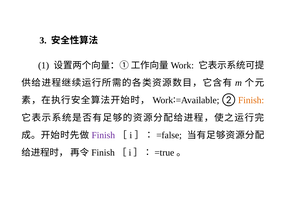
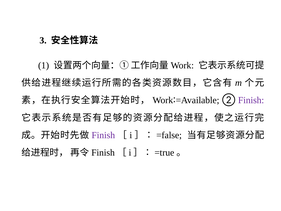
Finish at (251, 100) colour: orange -> purple
